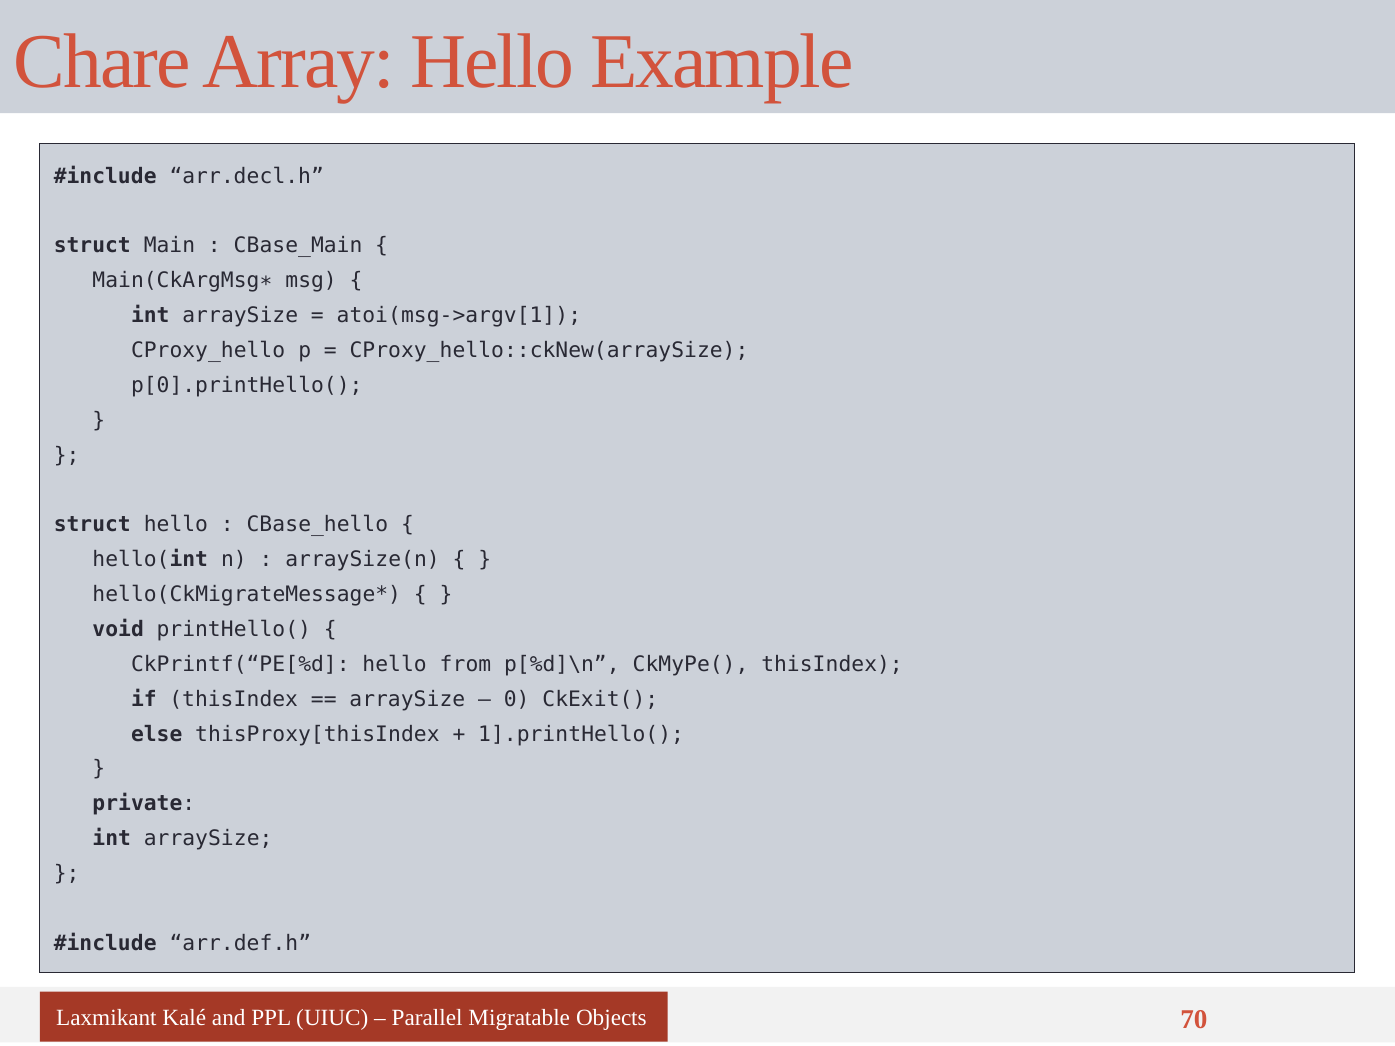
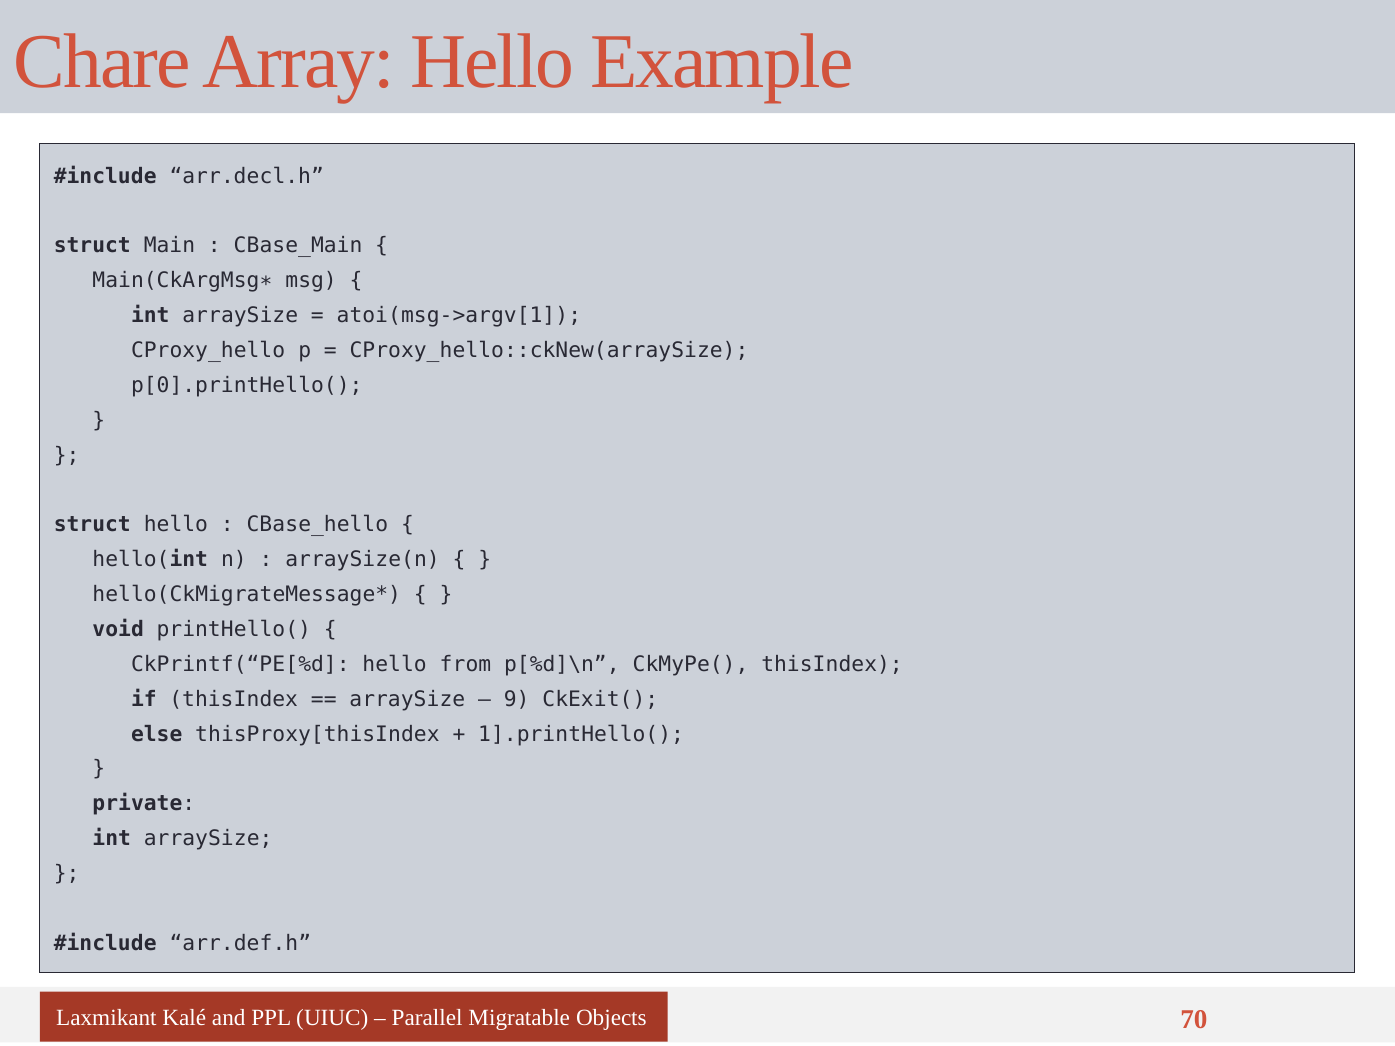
0: 0 -> 9
